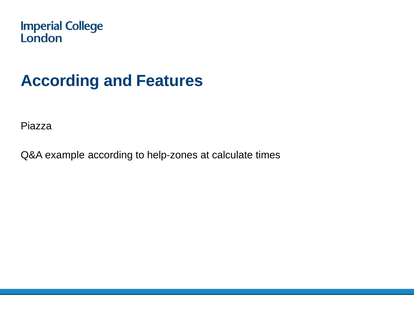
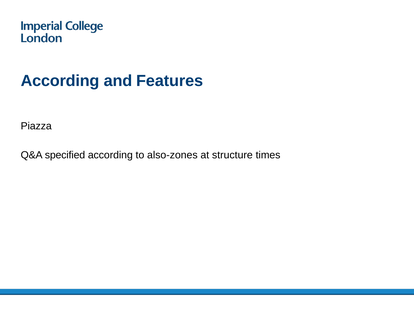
example: example -> specified
help-zones: help-zones -> also-zones
calculate: calculate -> structure
